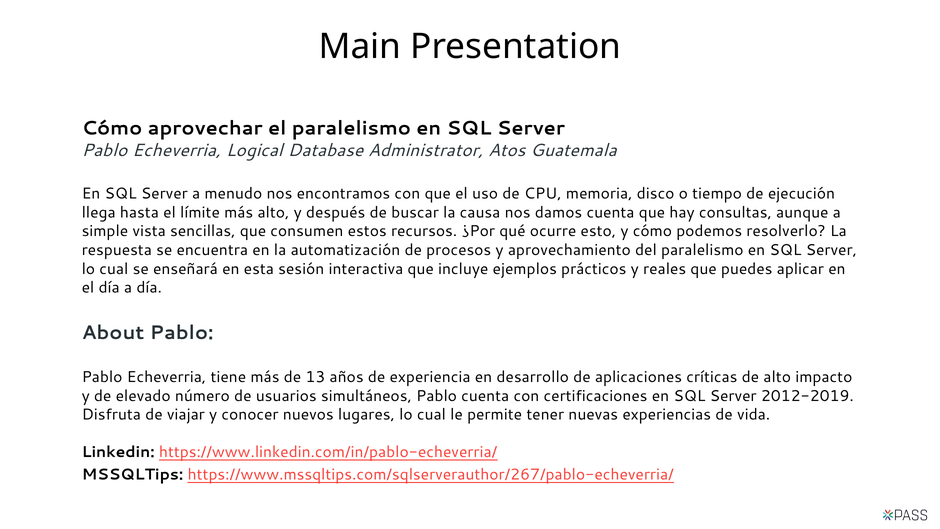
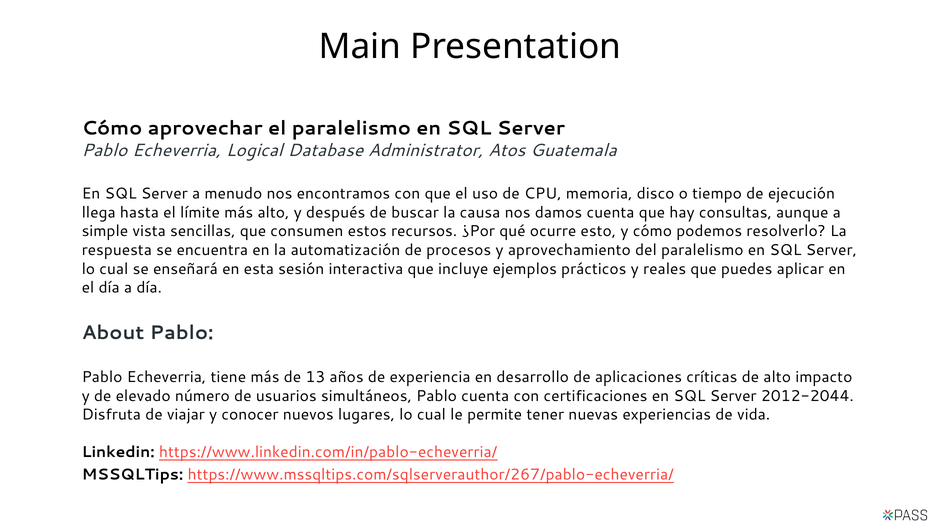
2012-2019: 2012-2019 -> 2012-2044
